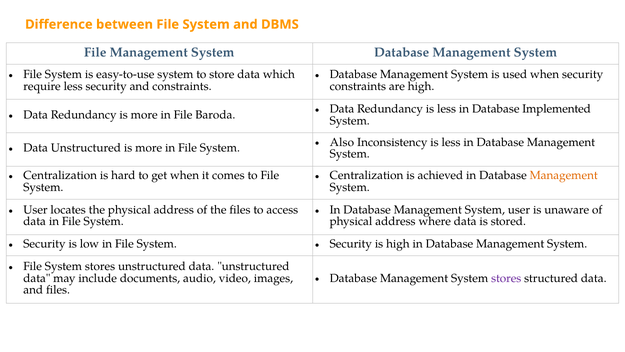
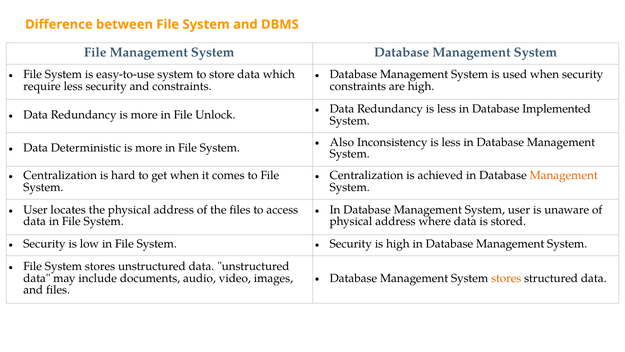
Baroda: Baroda -> Unlock
Unstructured at (86, 148): Unstructured -> Deterministic
stores at (506, 278) colour: purple -> orange
